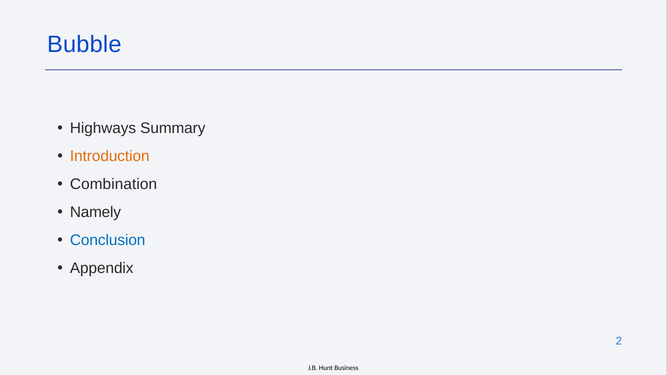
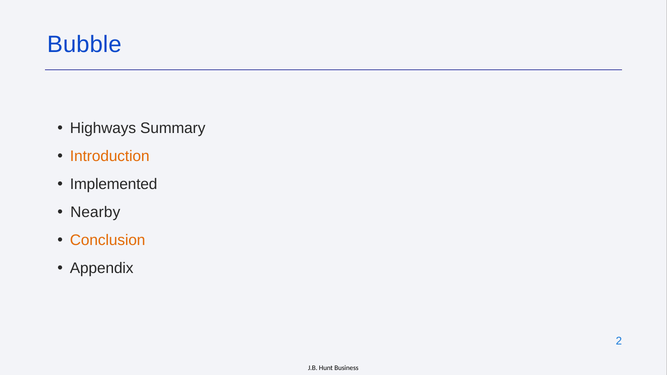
Combination: Combination -> Implemented
Namely: Namely -> Nearby
Conclusion colour: blue -> orange
